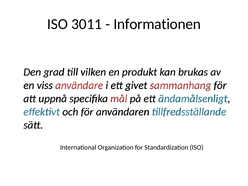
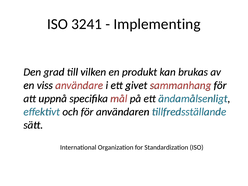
3011: 3011 -> 3241
Informationen: Informationen -> Implementing
